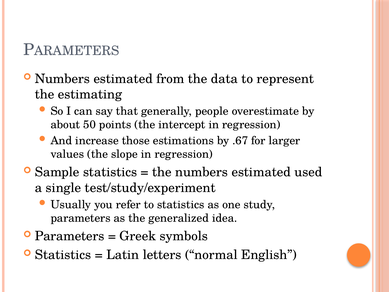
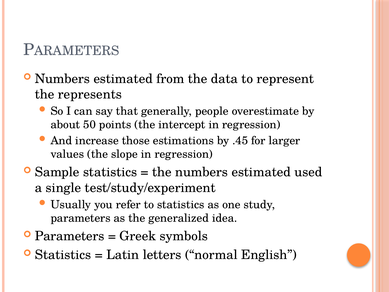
estimating: estimating -> represents
.67: .67 -> .45
